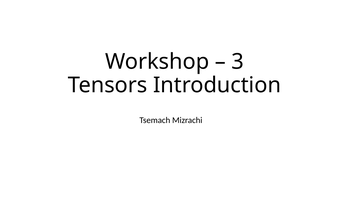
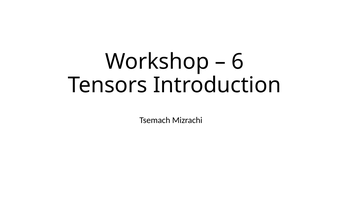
3: 3 -> 6
